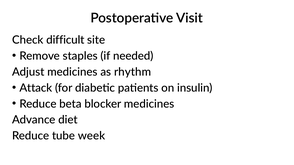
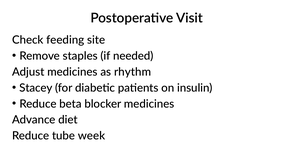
difficult: difficult -> feeding
Attack: Attack -> Stacey
